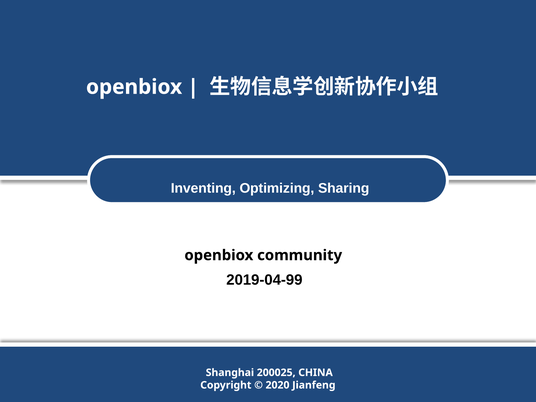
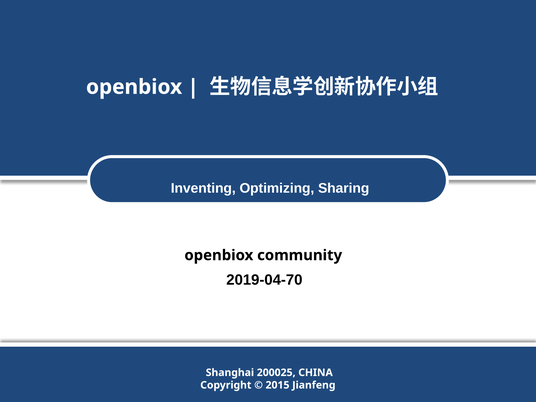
2019-04-99: 2019-04-99 -> 2019-04-70
2020: 2020 -> 2015
